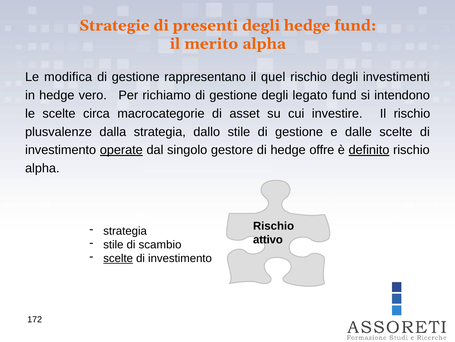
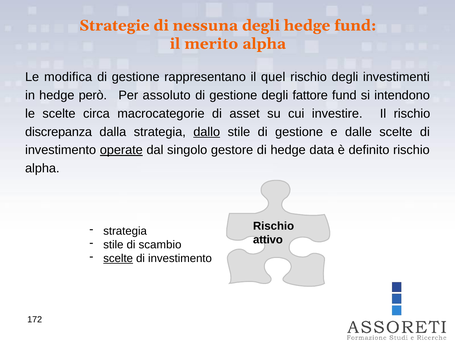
presenti: presenti -> nessuna
vero: vero -> però
richiamo: richiamo -> assoluto
legato: legato -> fattore
plusvalenze: plusvalenze -> discrepanza
dallo underline: none -> present
offre: offre -> data
definito underline: present -> none
